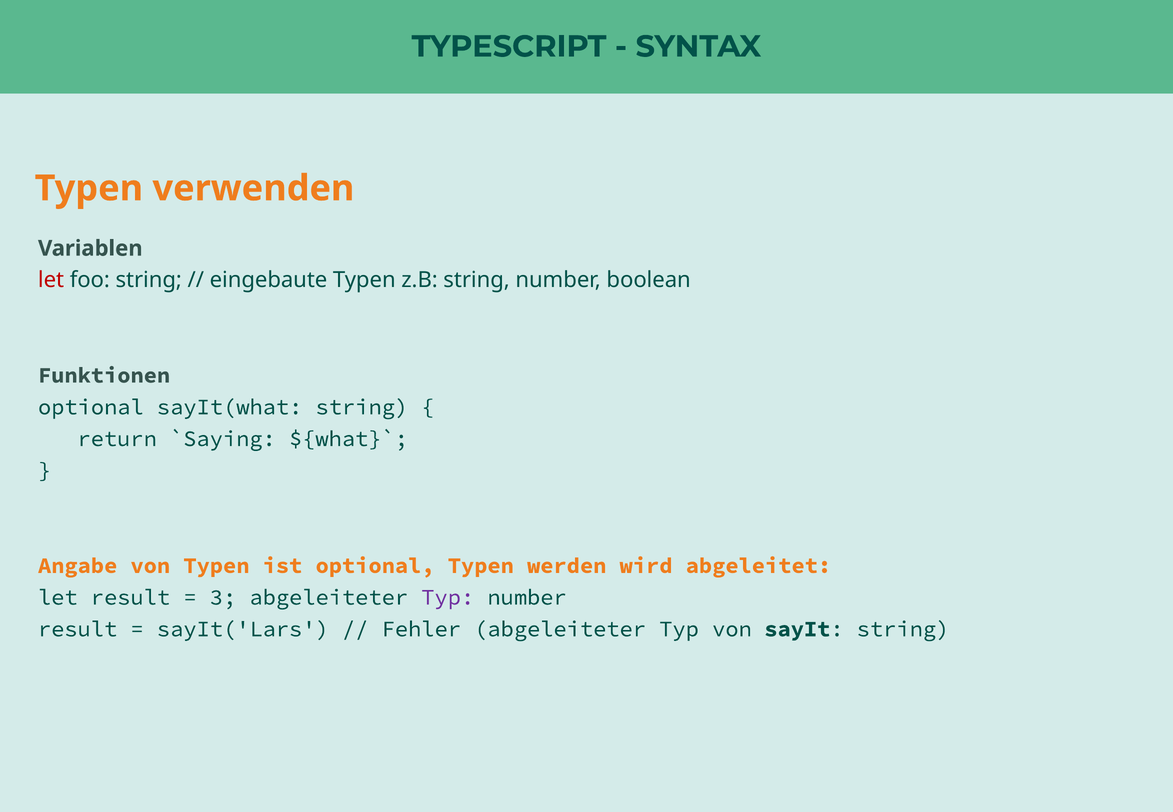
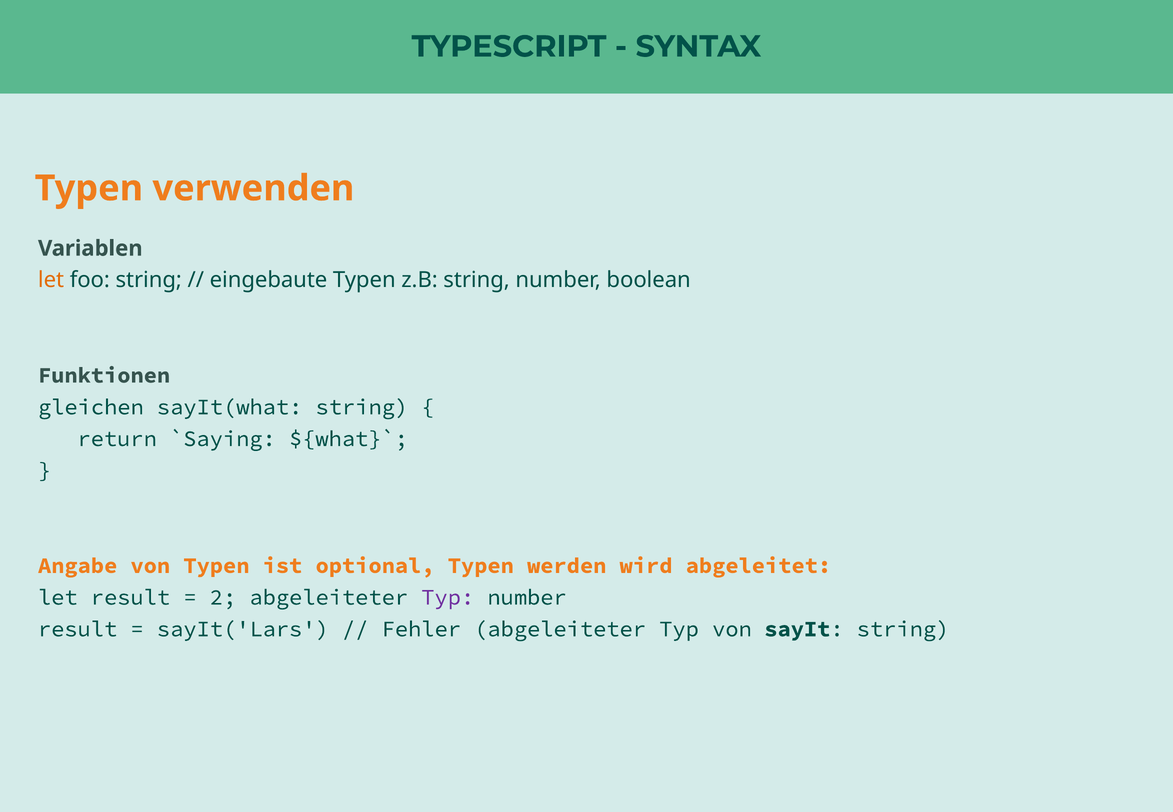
let at (51, 280) colour: red -> orange
optional at (91, 407): optional -> gleichen
3: 3 -> 2
